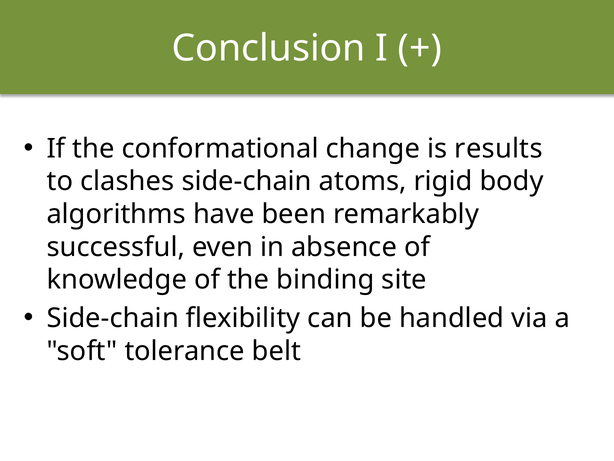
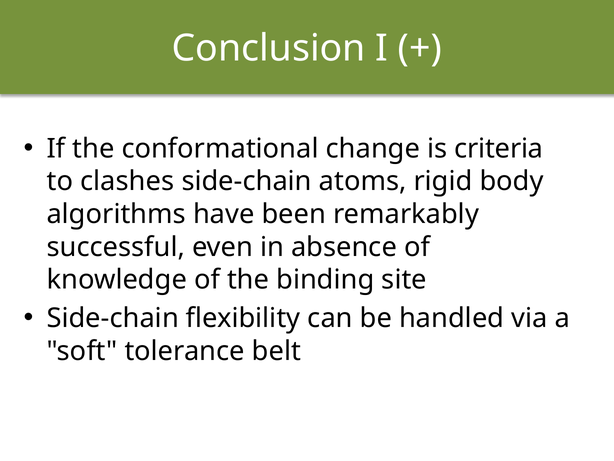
results: results -> criteria
